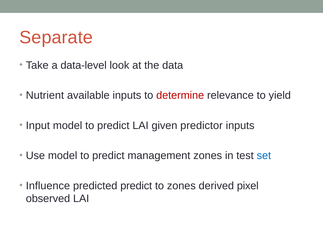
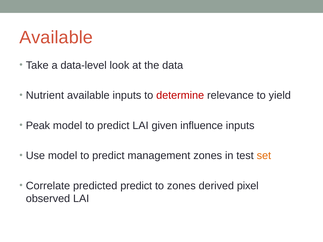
Separate at (56, 38): Separate -> Available
Input: Input -> Peak
predictor: predictor -> influence
set colour: blue -> orange
Influence: Influence -> Correlate
